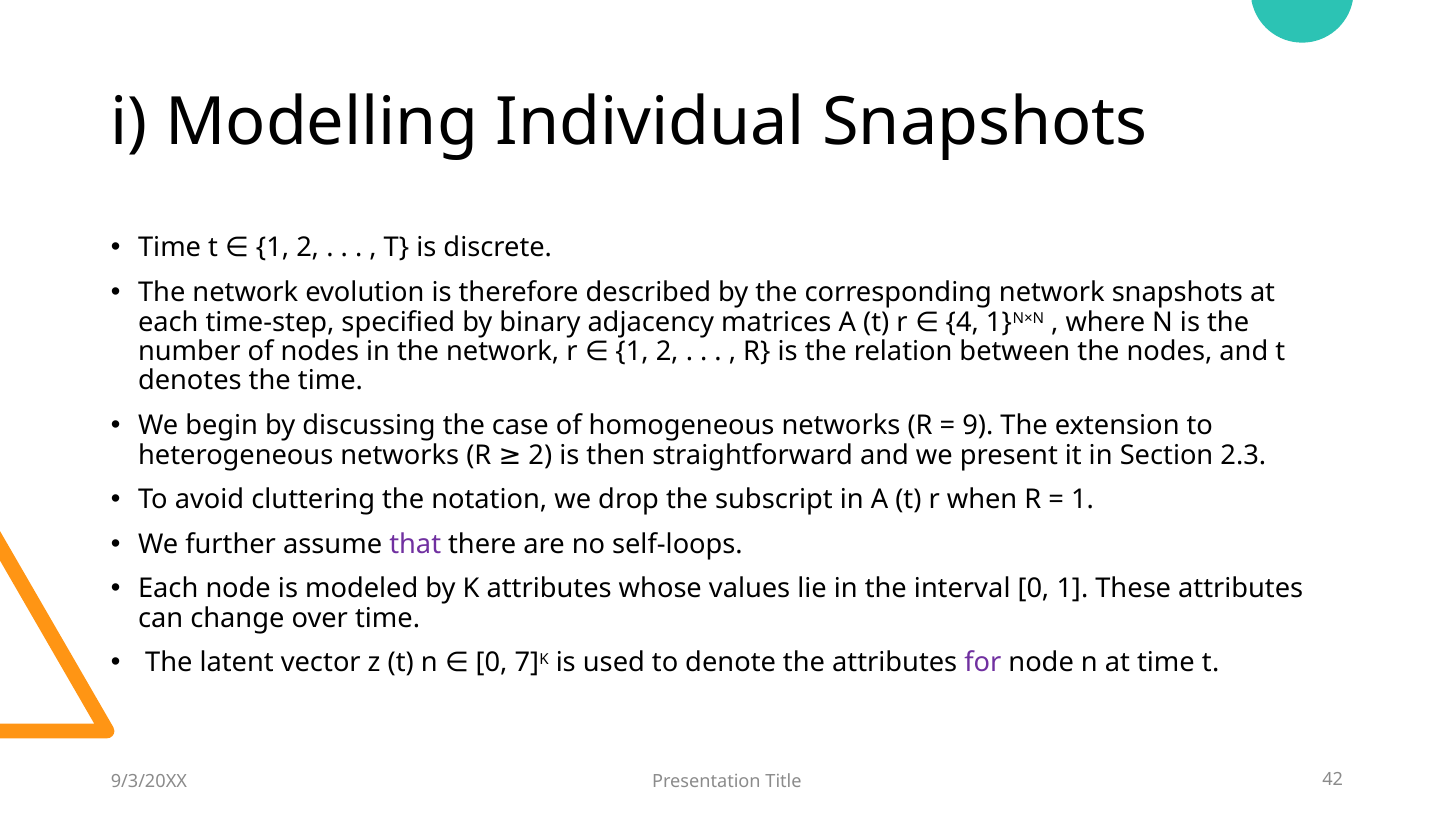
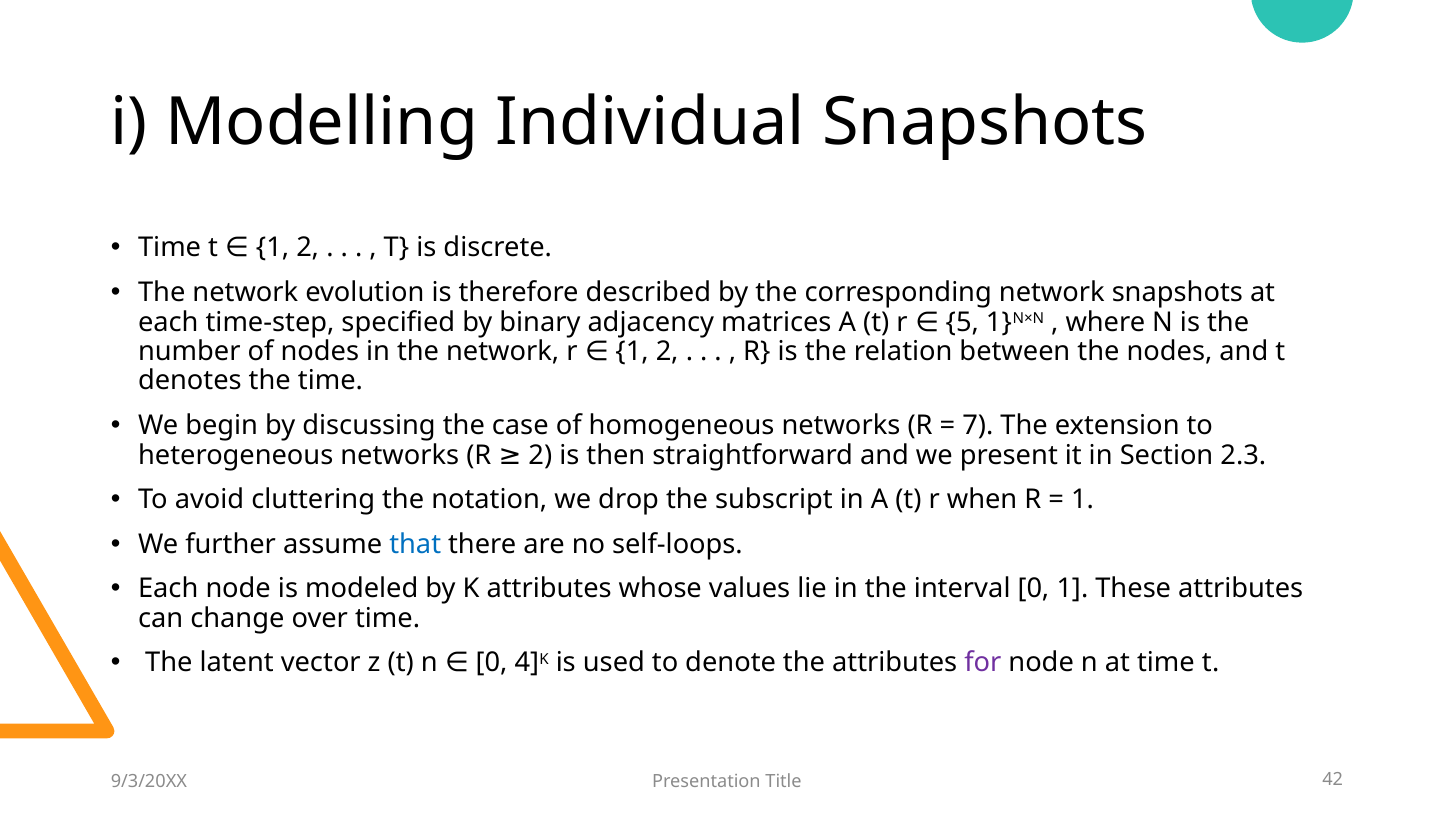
4: 4 -> 5
9: 9 -> 7
that colour: purple -> blue
7: 7 -> 4
